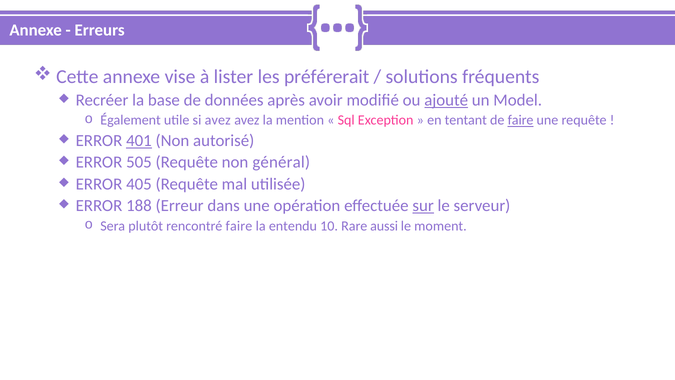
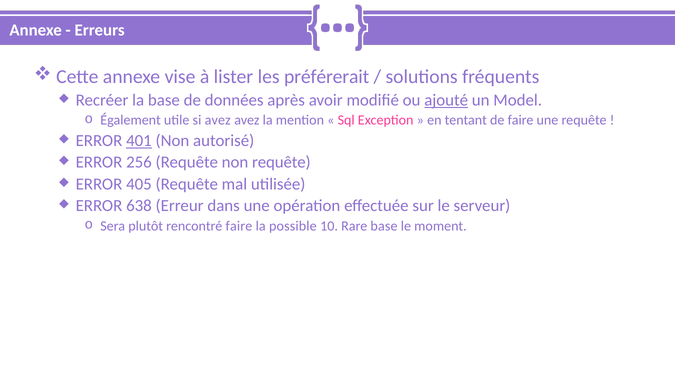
faire at (521, 120) underline: present -> none
505: 505 -> 256
non général: général -> requête
188: 188 -> 638
sur underline: present -> none
entendu: entendu -> possible
Rare aussi: aussi -> base
